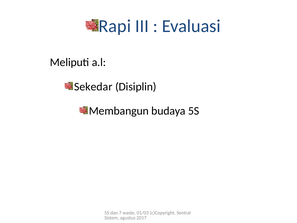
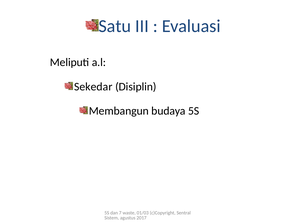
Rapi: Rapi -> Satu
